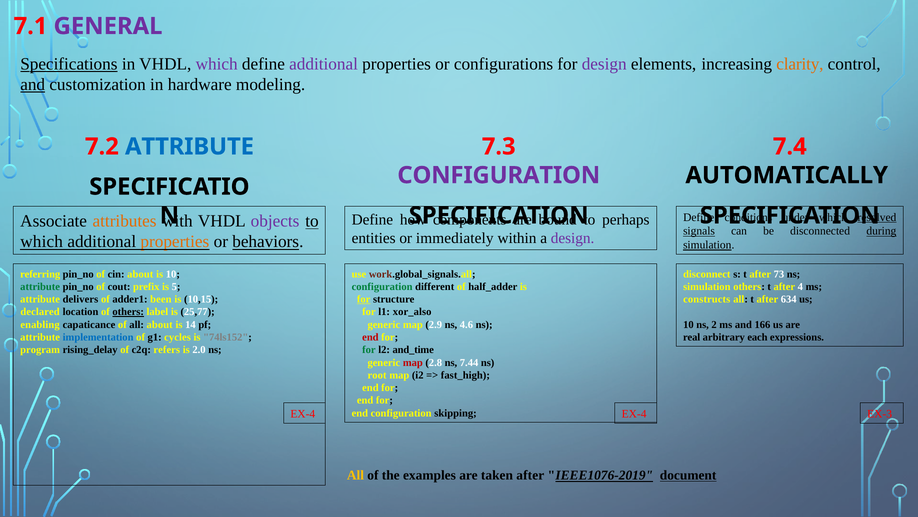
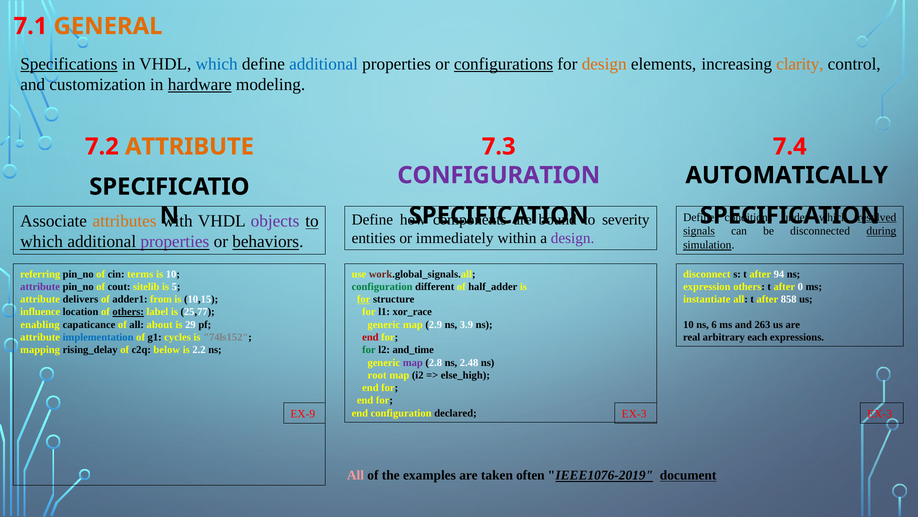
GENERAL colour: purple -> orange
which at (217, 64) colour: purple -> blue
additional at (324, 64) colour: purple -> blue
configurations underline: none -> present
design at (604, 64) colour: purple -> orange
and at (33, 85) underline: present -> none
hardware underline: none -> present
ATTRIBUTE at (190, 146) colour: blue -> orange
perhaps: perhaps -> severity
properties at (175, 241) colour: orange -> purple
cin about: about -> terms
73: 73 -> 94
attribute at (40, 286) colour: green -> purple
prefix: prefix -> sitelib
simulation at (707, 286): simulation -> expression
4: 4 -> 0
been: been -> from
constructs: constructs -> instantiate
634: 634 -> 858
declared: declared -> influence
xor_also: xor_also -> xor_race
14: 14 -> 29
4.6: 4.6 -> 3.9
2: 2 -> 6
166: 166 -> 263
program: program -> mapping
refers: refers -> below
2.0: 2.0 -> 2.2
map at (413, 362) colour: red -> purple
7.44: 7.44 -> 2.48
fast_high: fast_high -> else_high
skipping: skipping -> declared
EX-4 at (303, 413): EX-4 -> EX-9
EX-4 at (634, 413): EX-4 -> EX-3
All at (355, 475) colour: yellow -> pink
taken after: after -> often
